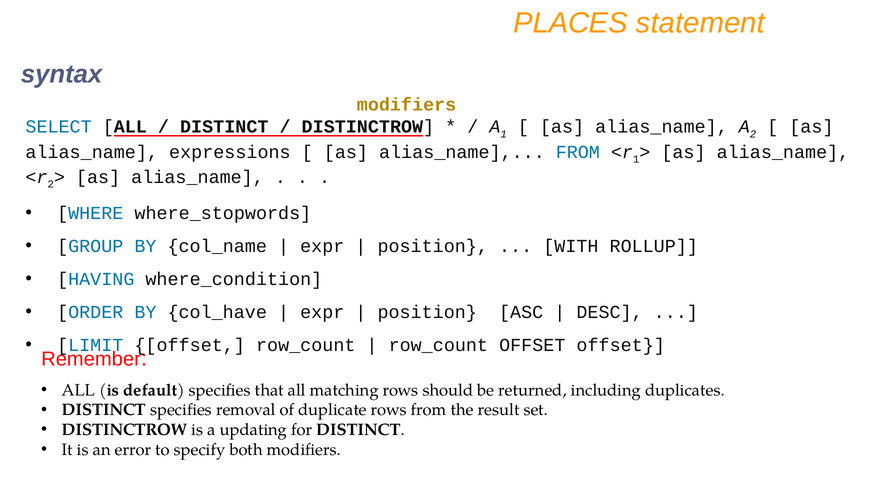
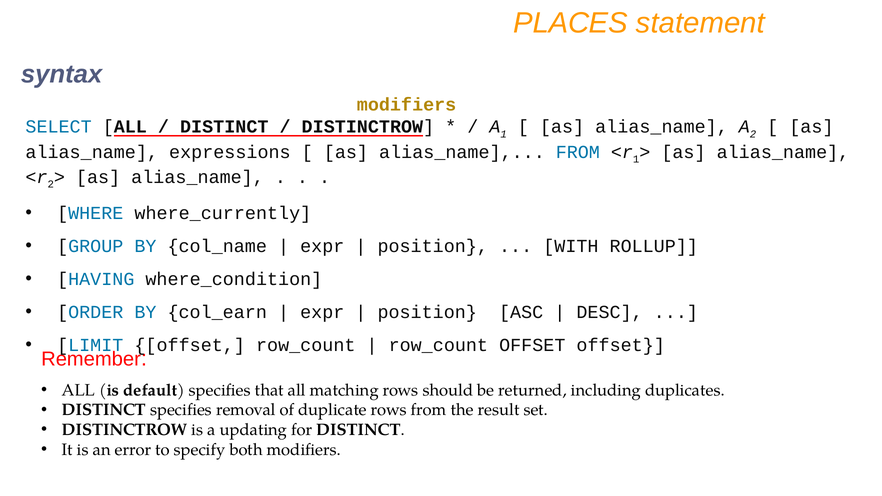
where_stopwords: where_stopwords -> where_currently
col_have: col_have -> col_earn
